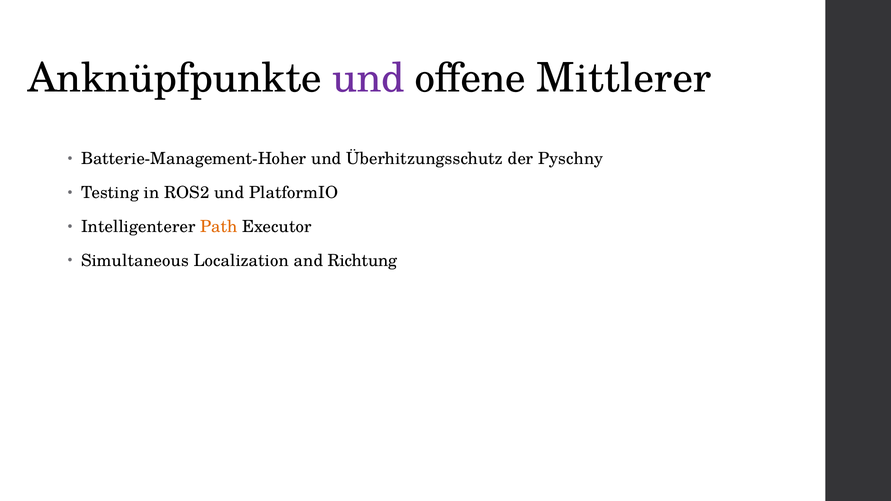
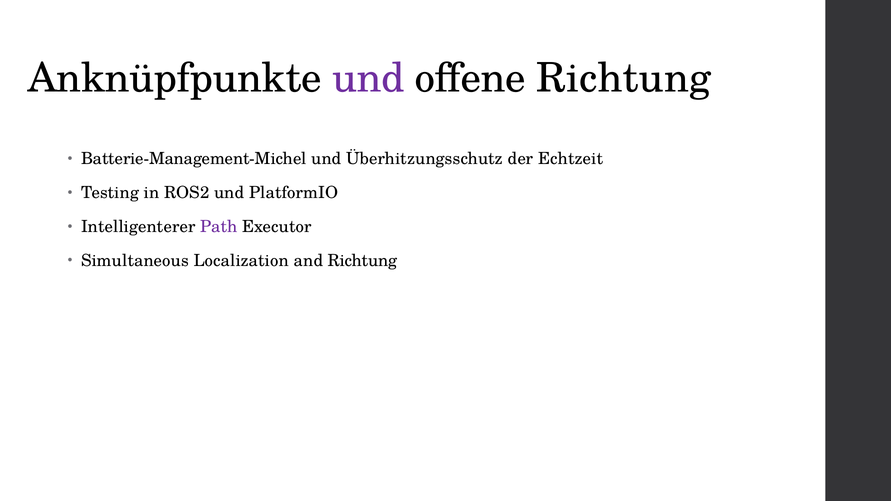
offene Mittlerer: Mittlerer -> Richtung
Batterie-Management-Hoher: Batterie-Management-Hoher -> Batterie-Management-Michel
Pyschny: Pyschny -> Echtzeit
Path colour: orange -> purple
